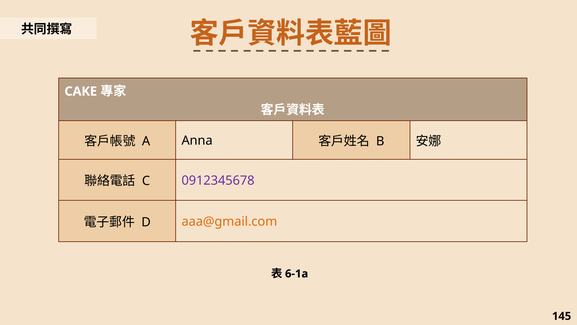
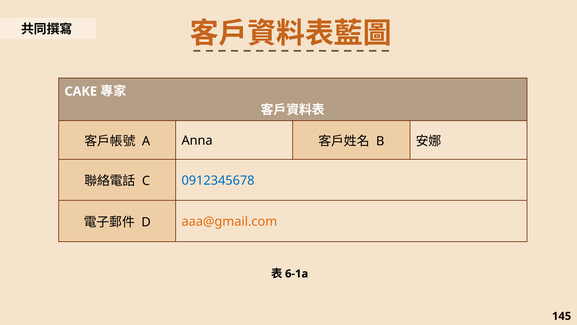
0912345678 colour: purple -> blue
